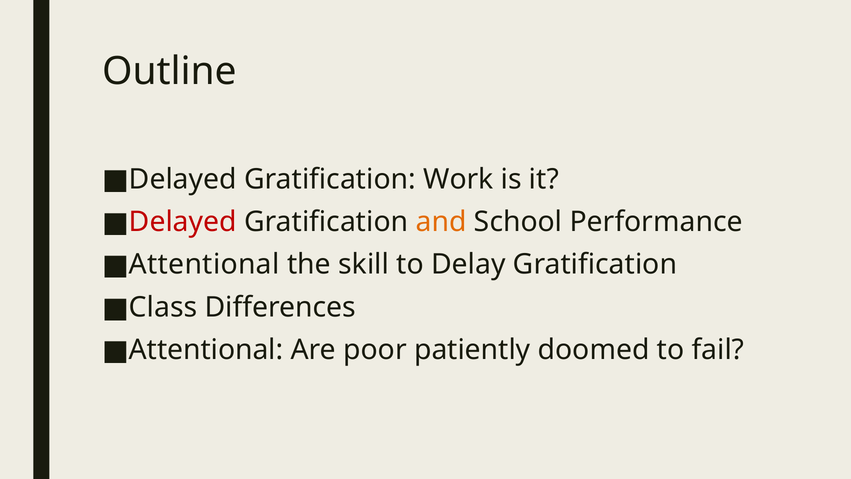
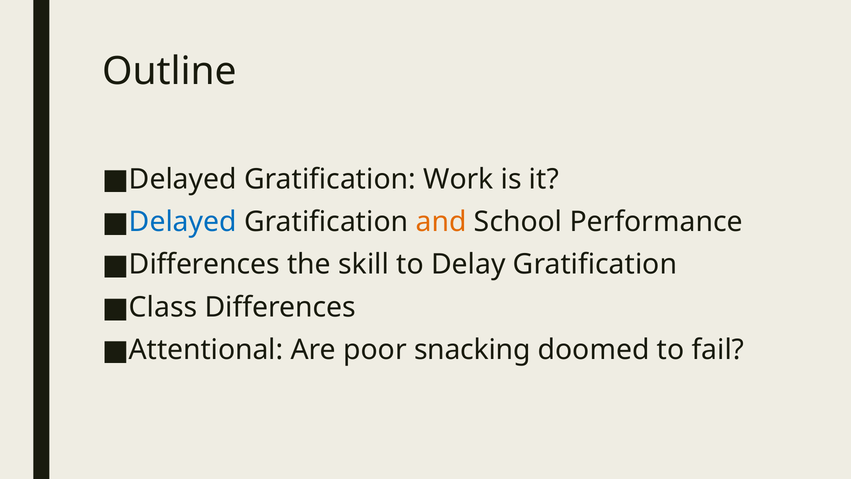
Delayed at (183, 222) colour: red -> blue
Attentional at (204, 264): Attentional -> Differences
patiently: patiently -> snacking
